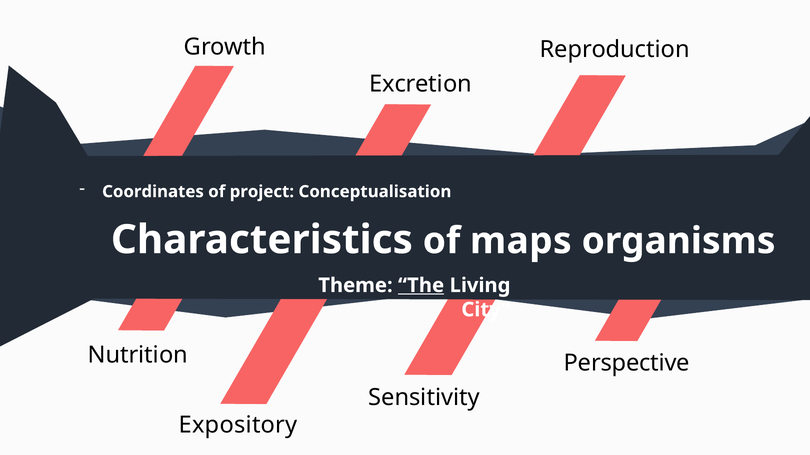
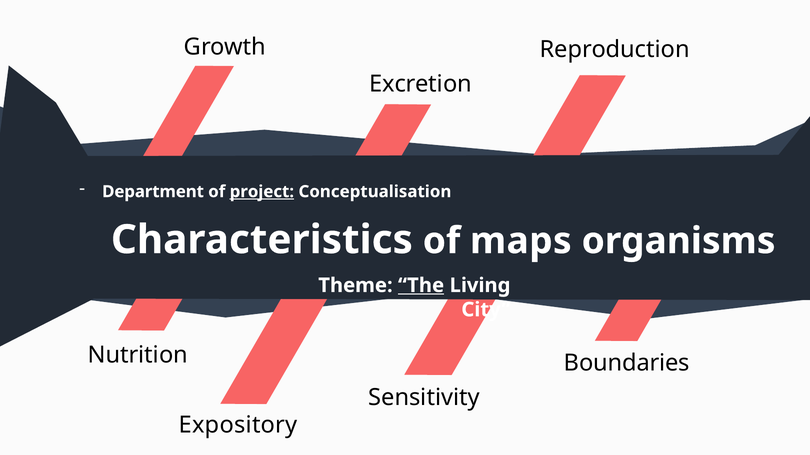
Coordinates: Coordinates -> Department
project underline: none -> present
Perspective: Perspective -> Boundaries
